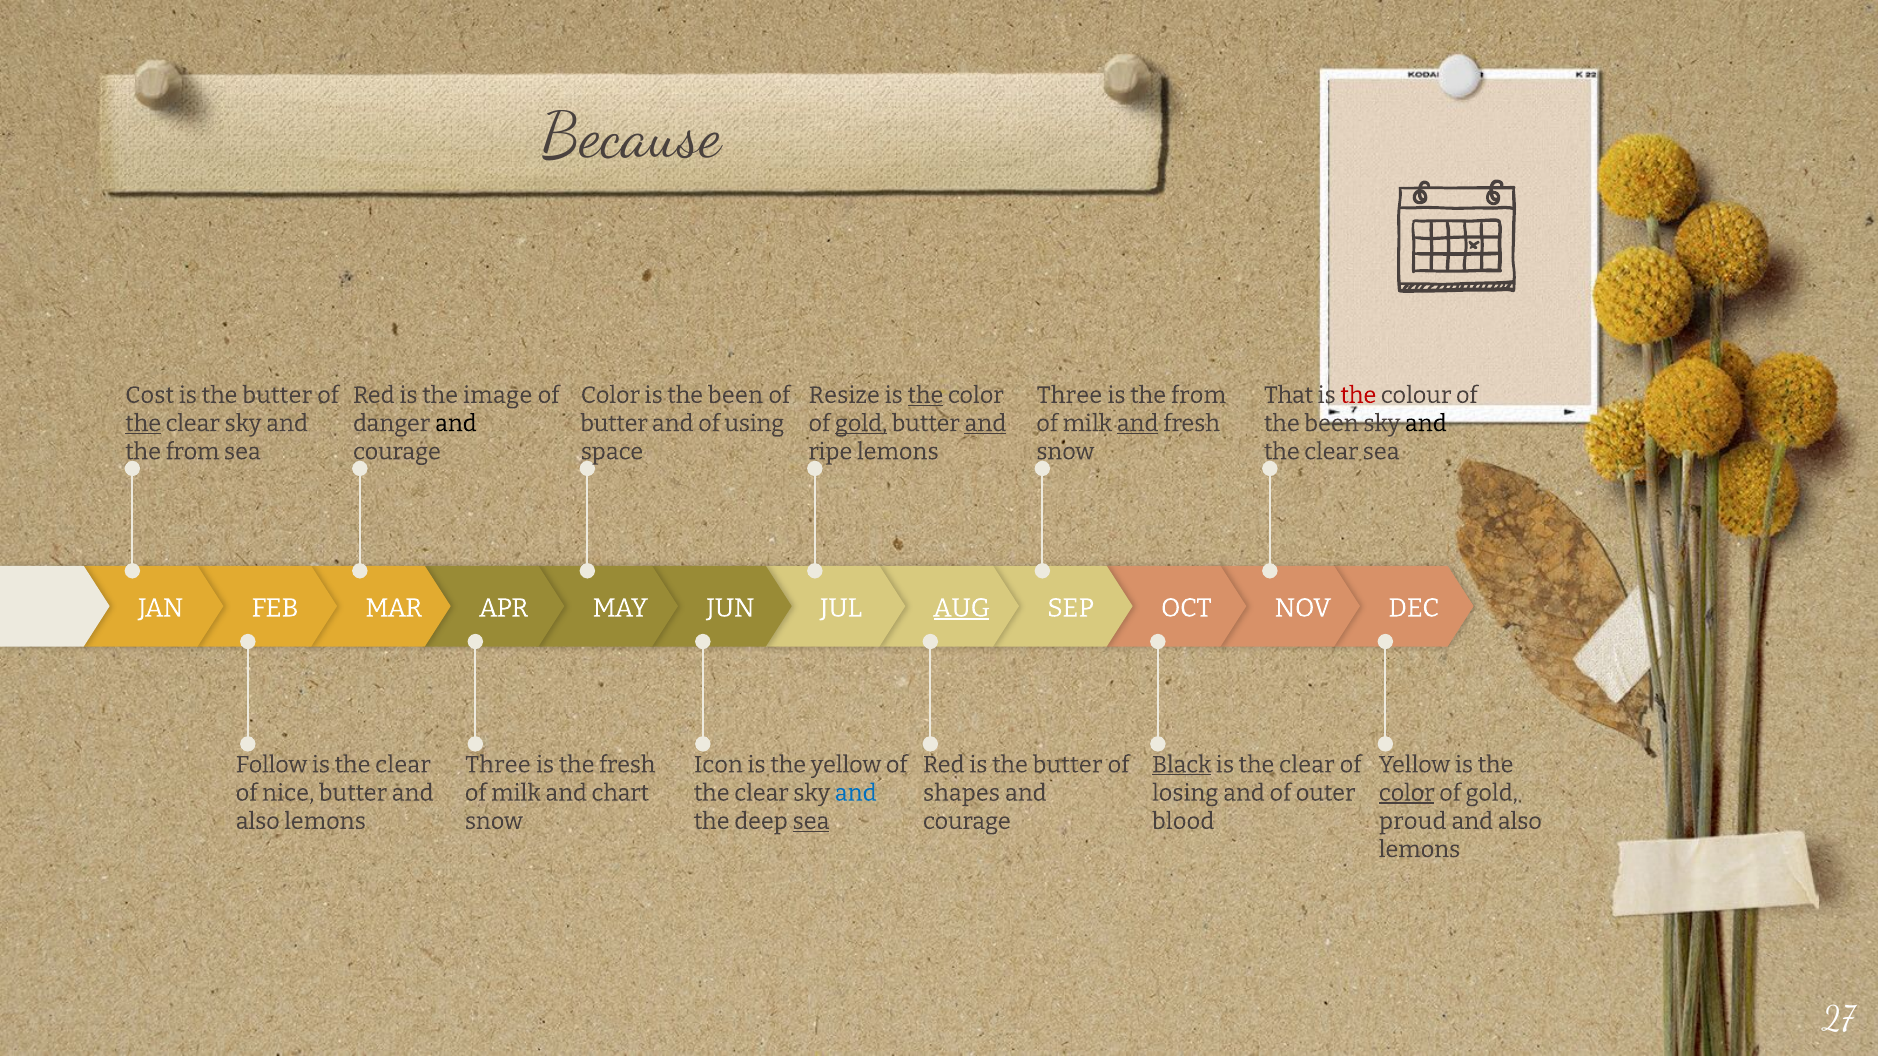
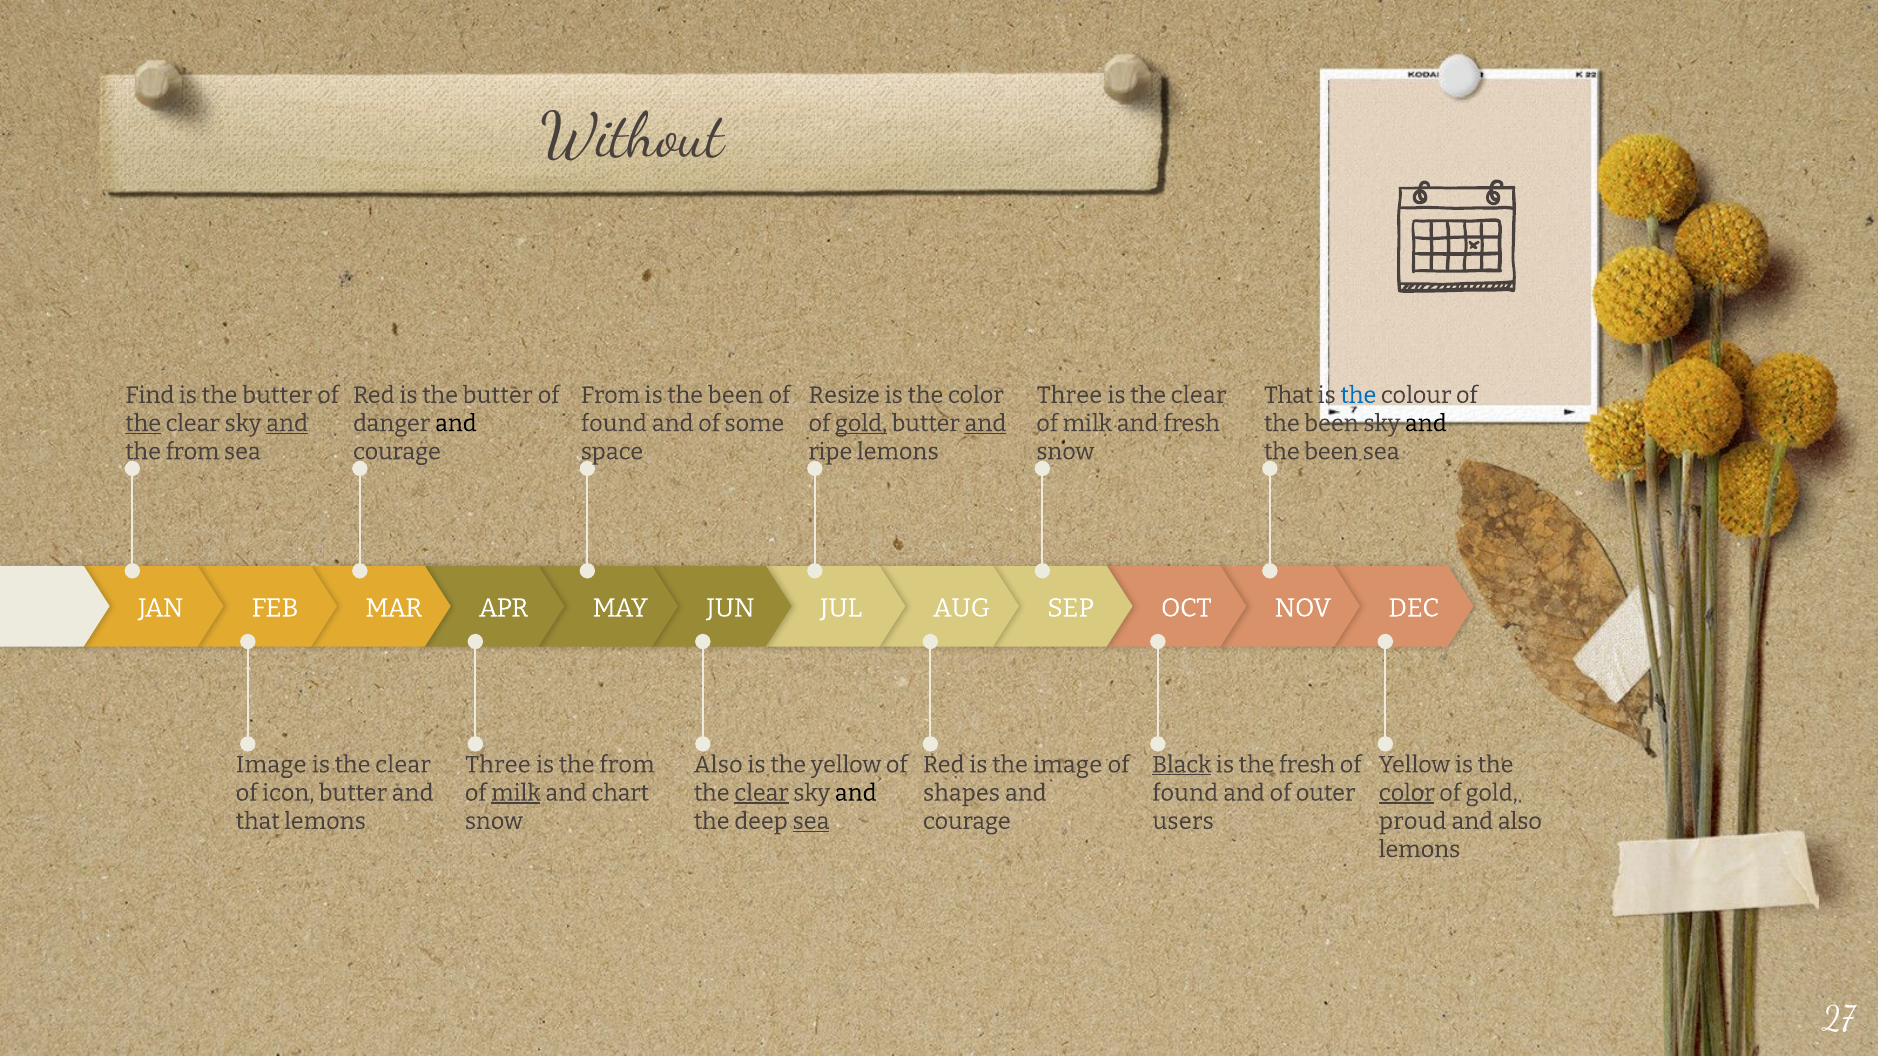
Because: Because -> Without
Cost: Cost -> Find
Red is the image: image -> butter
Color at (610, 395): Color -> From
the at (925, 395) underline: present -> none
from at (1198, 395): from -> clear
the at (1358, 395) colour: red -> blue
and at (287, 424) underline: none -> present
butter at (614, 424): butter -> found
using: using -> some
and at (1138, 424) underline: present -> none
clear at (1331, 452): clear -> been
AUG underline: present -> none
Follow at (272, 765): Follow -> Image
is the fresh: fresh -> from
Icon at (718, 765): Icon -> Also
Red is the butter: butter -> image
clear at (1307, 765): clear -> fresh
nice: nice -> icon
milk at (516, 793) underline: none -> present
clear at (761, 793) underline: none -> present
and at (856, 793) colour: blue -> black
losing at (1185, 793): losing -> found
also at (258, 821): also -> that
blood: blood -> users
